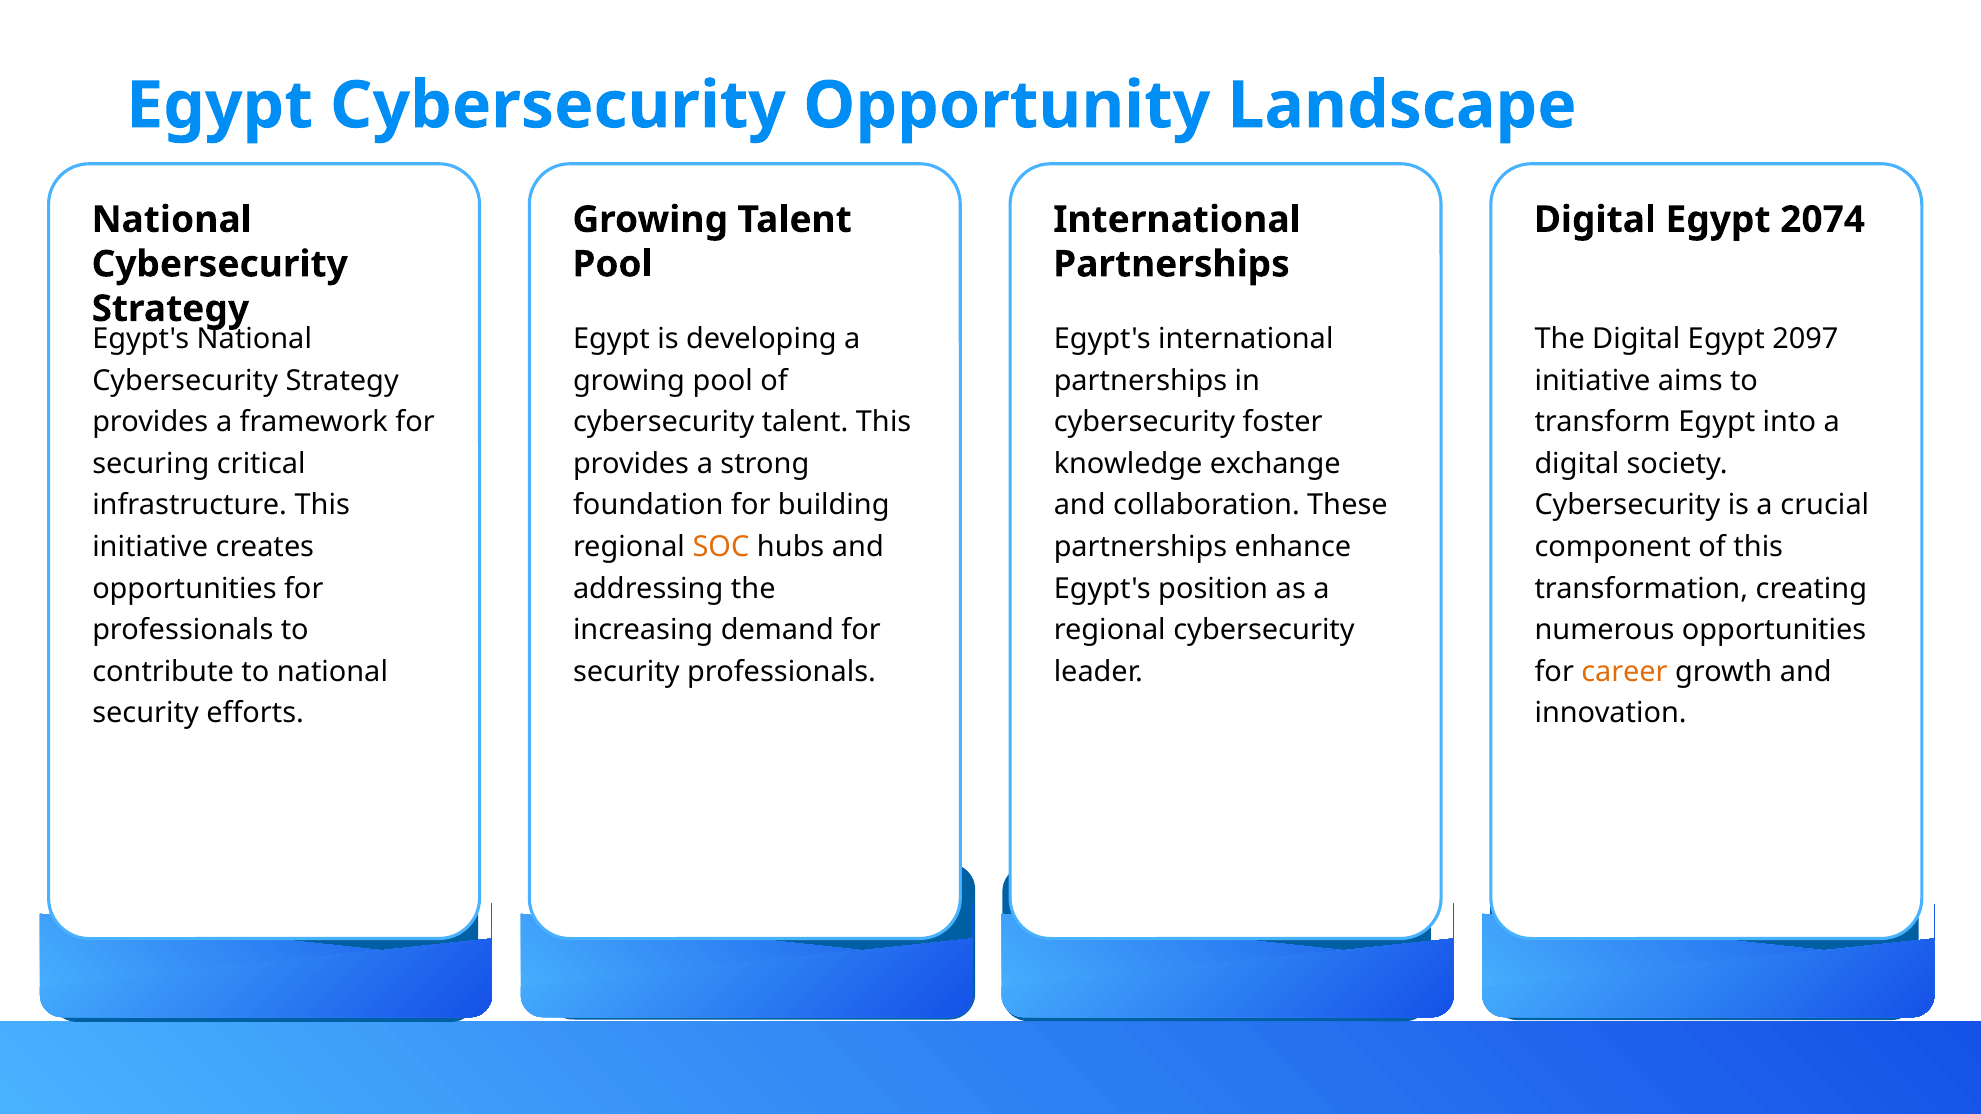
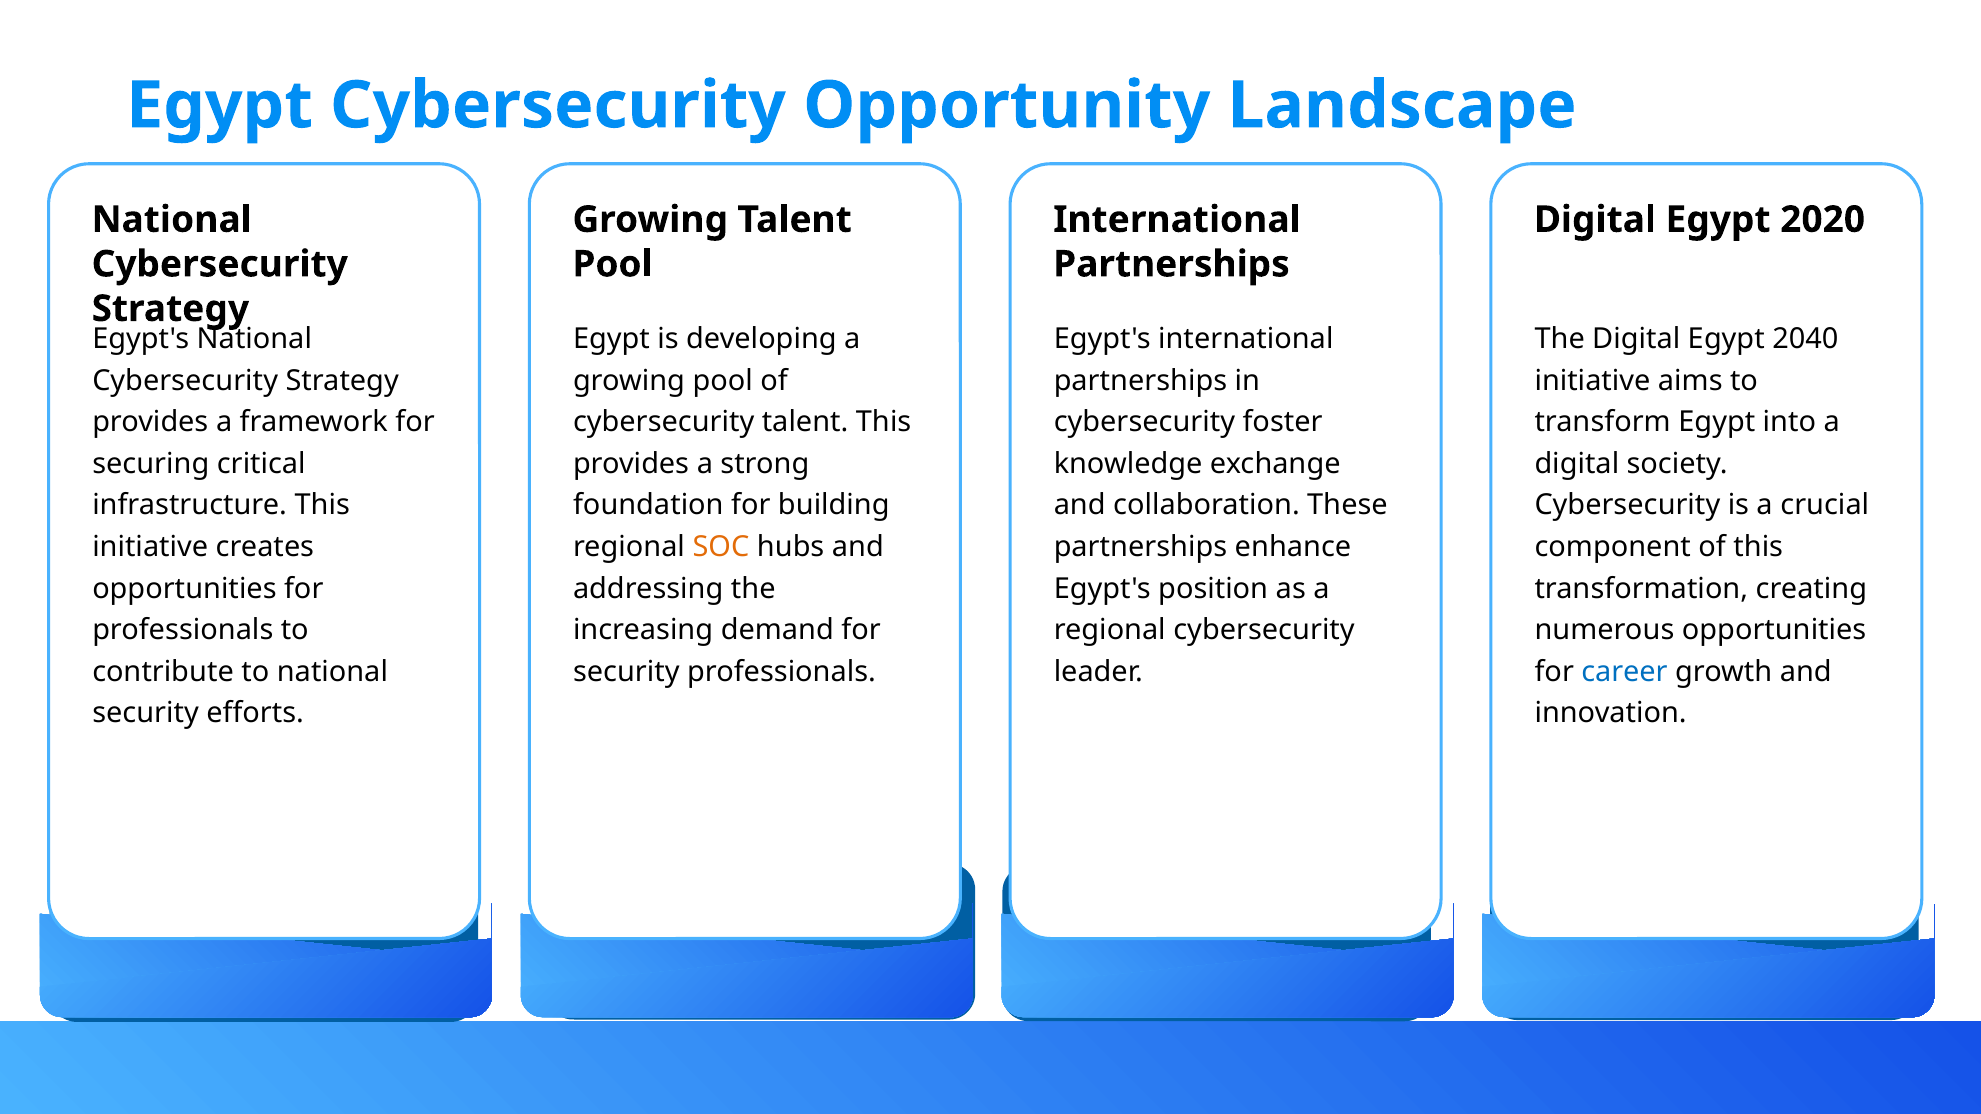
2074: 2074 -> 2020
2097: 2097 -> 2040
career colour: orange -> blue
